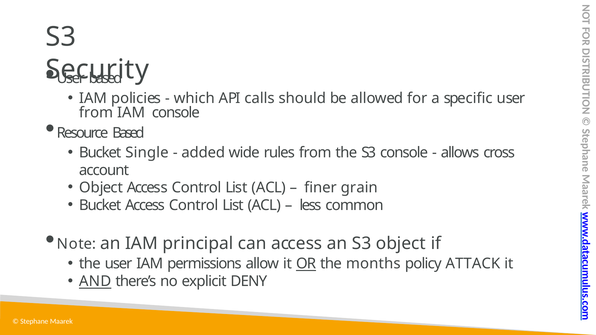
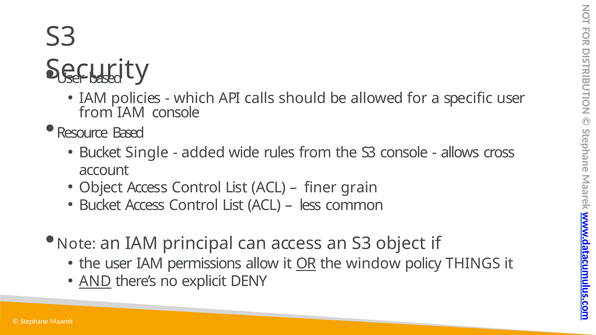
months: months -> window
ATTACK: ATTACK -> THINGS
